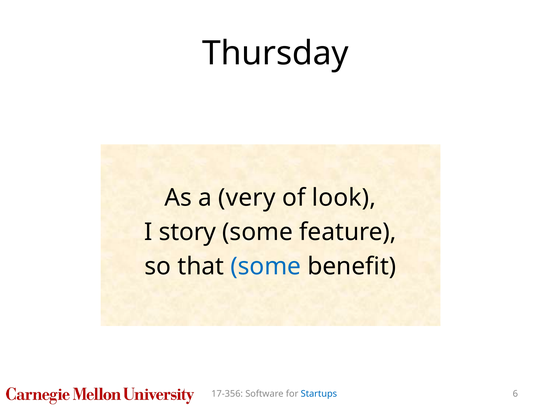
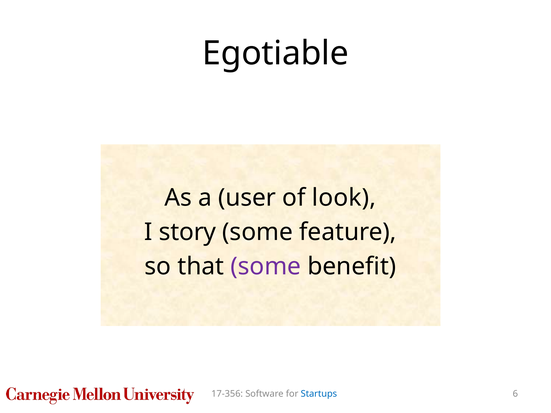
Thursday: Thursday -> Egotiable
very: very -> user
some at (266, 267) colour: blue -> purple
